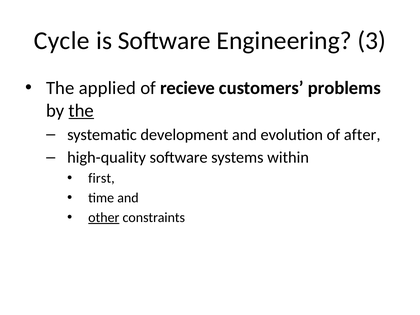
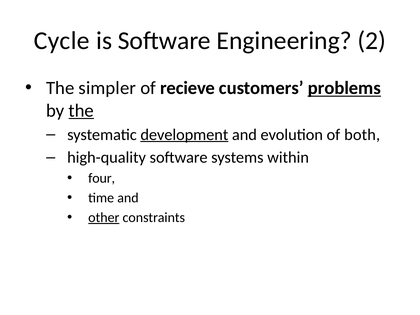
3: 3 -> 2
applied: applied -> simpler
problems underline: none -> present
development underline: none -> present
after: after -> both
first: first -> four
